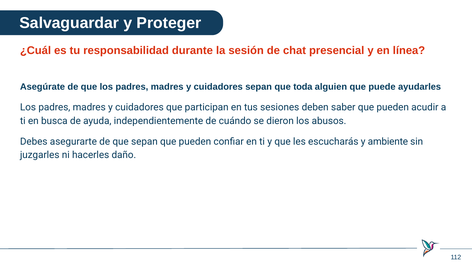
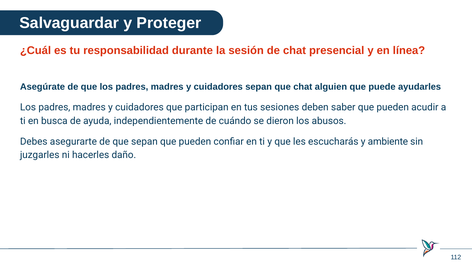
que toda: toda -> chat
